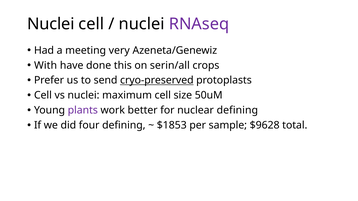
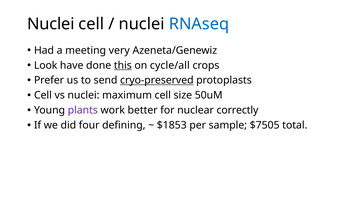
RNAseq colour: purple -> blue
With: With -> Look
this underline: none -> present
serin/all: serin/all -> cycle/all
nuclear defining: defining -> correctly
$9628: $9628 -> $7505
